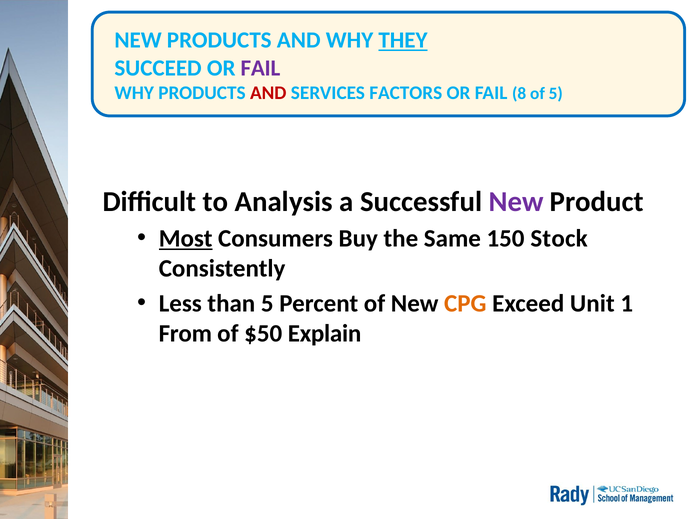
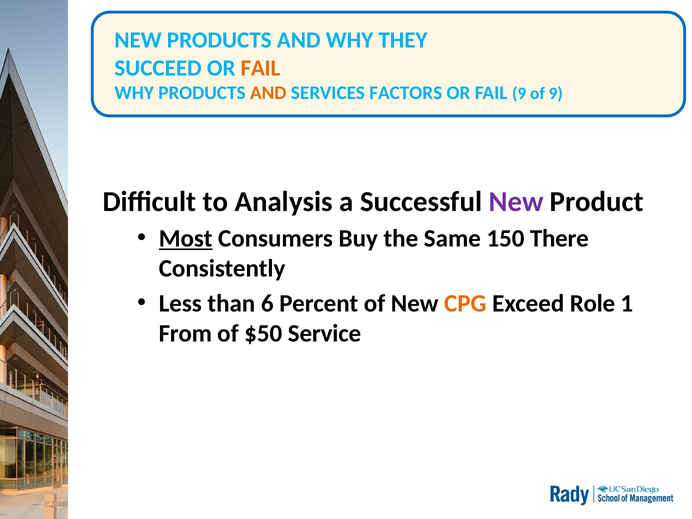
THEY underline: present -> none
FAIL at (260, 68) colour: purple -> orange
AND at (268, 93) colour: red -> orange
FAIL 8: 8 -> 9
of 5: 5 -> 9
Stock: Stock -> There
than 5: 5 -> 6
Unit: Unit -> Role
Explain: Explain -> Service
